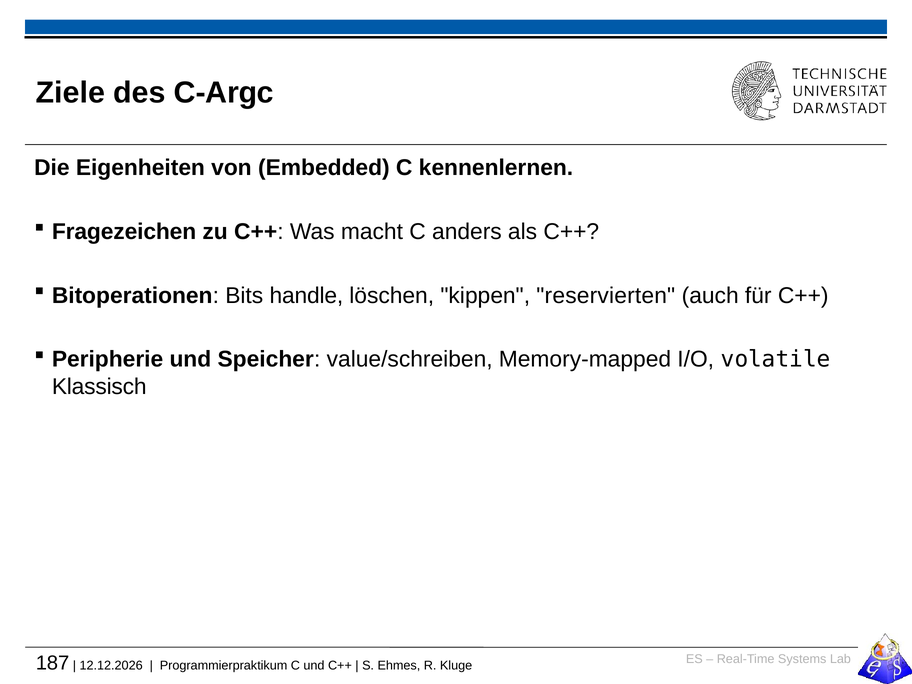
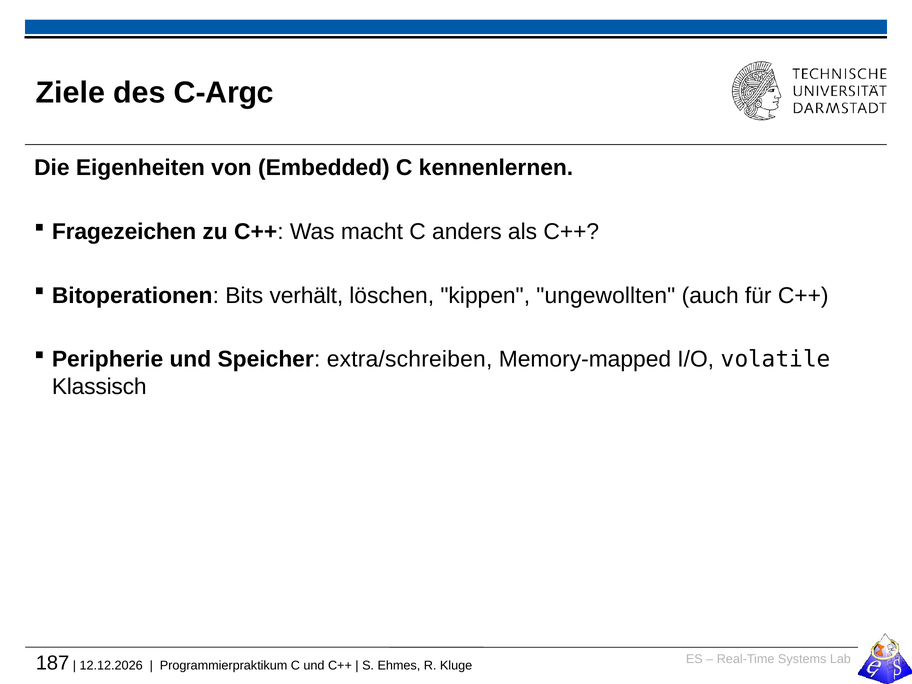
handle: handle -> verhält
reservierten: reservierten -> ungewollten
value/schreiben: value/schreiben -> extra/schreiben
